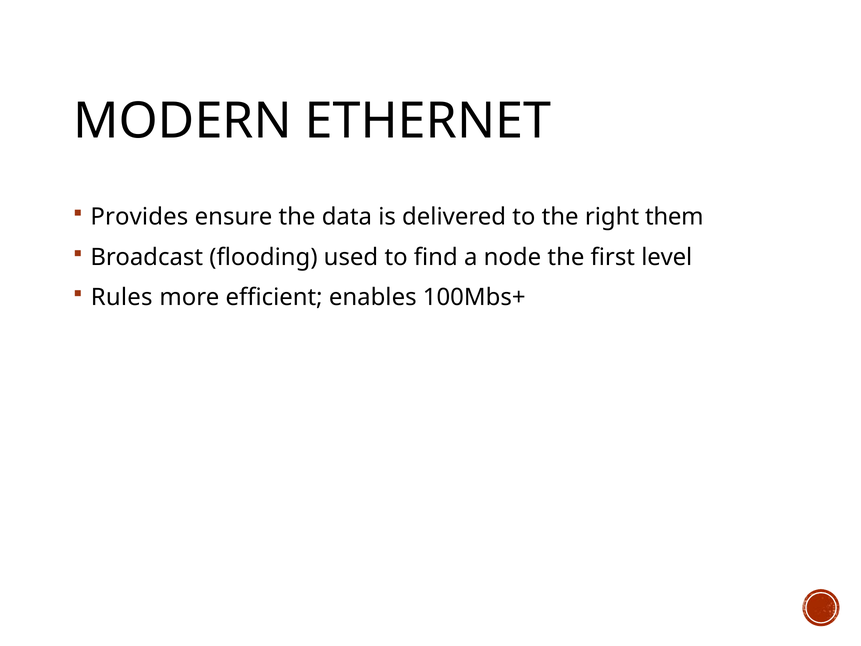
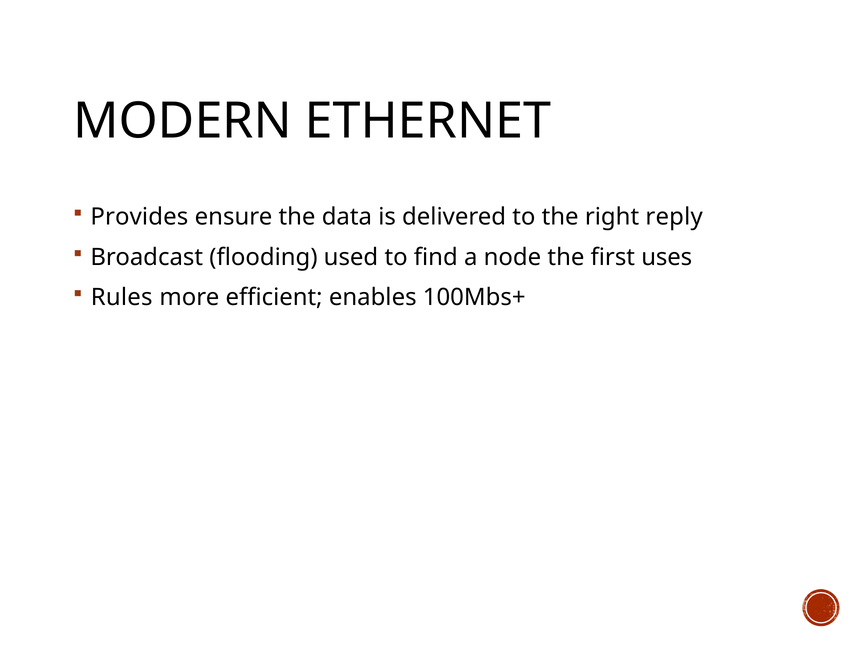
them: them -> reply
level: level -> uses
